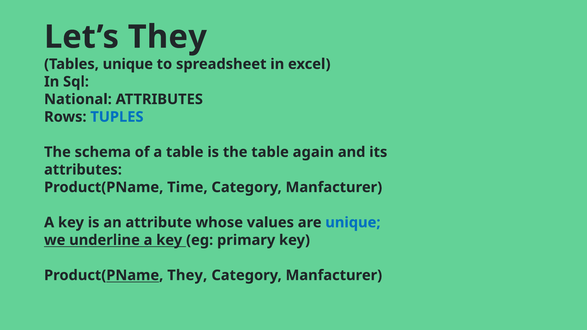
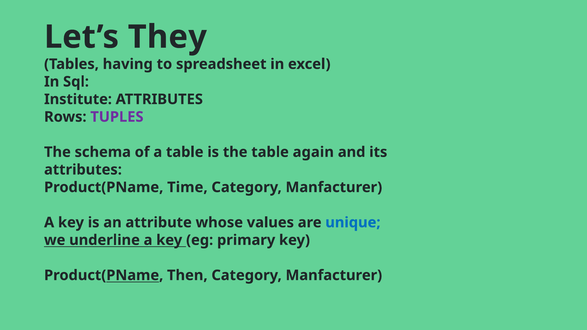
Tables unique: unique -> having
National: National -> Institute
TUPLES colour: blue -> purple
Product(PName They: They -> Then
